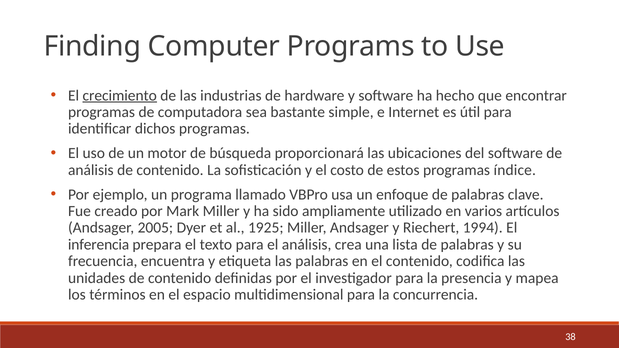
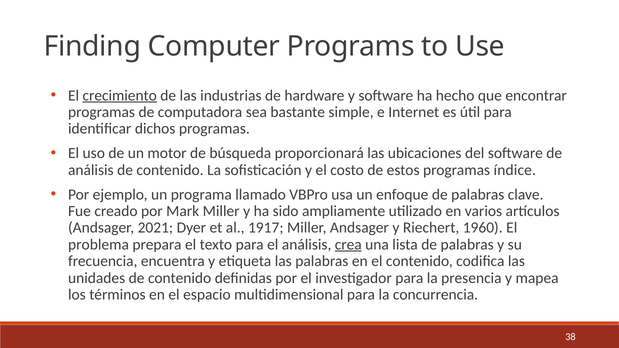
2005: 2005 -> 2021
1925: 1925 -> 1917
1994: 1994 -> 1960
inferencia: inferencia -> problema
crea underline: none -> present
